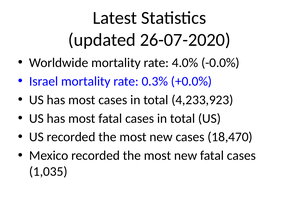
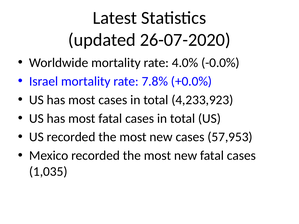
0.3%: 0.3% -> 7.8%
18,470: 18,470 -> 57,953
